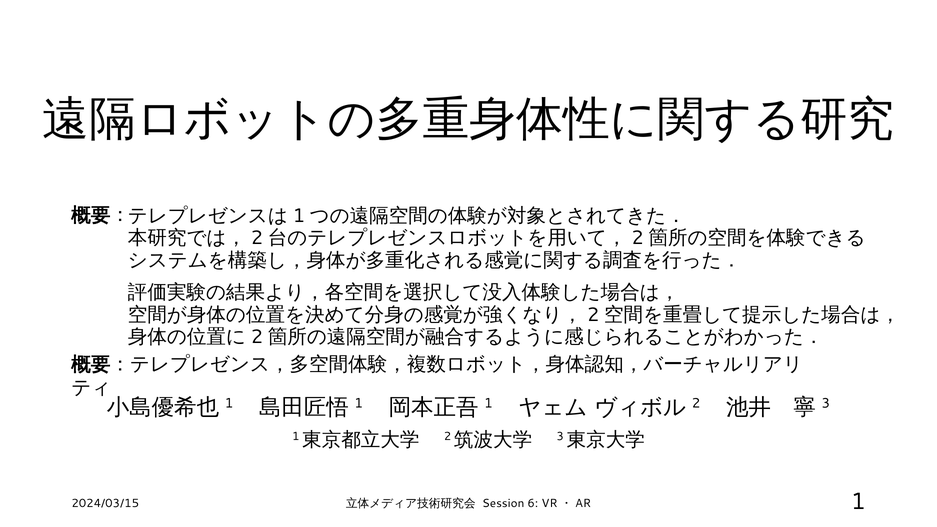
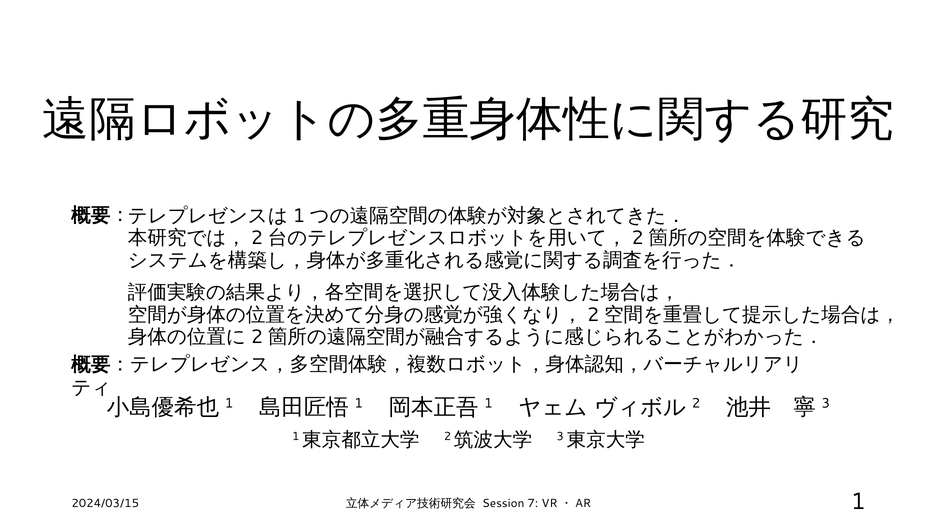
6: 6 -> 7
